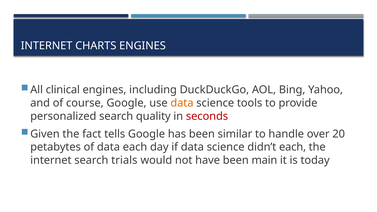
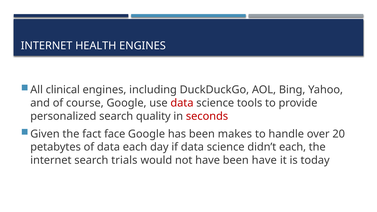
CHARTS: CHARTS -> HEALTH
data at (182, 103) colour: orange -> red
tells: tells -> face
similar: similar -> makes
been main: main -> have
